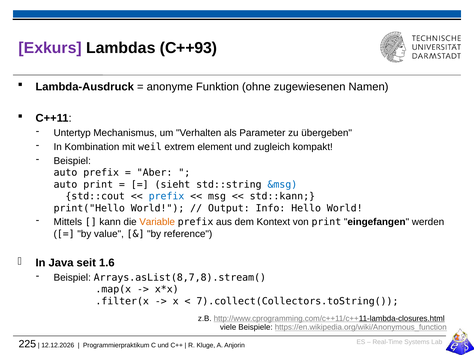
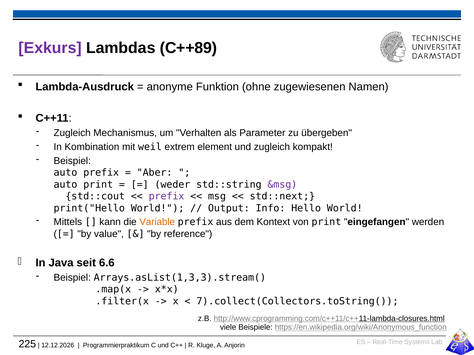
C++93: C++93 -> C++89
Untertyp at (72, 133): Untertyp -> Zugleich
sieht: sieht -> weder
&msg colour: blue -> purple
prefix at (167, 197) colour: blue -> purple
std::kann: std::kann -> std::next
1.6: 1.6 -> 6.6
Arrays.asList(8,7,8).stream(: Arrays.asList(8,7,8).stream( -> Arrays.asList(1,3,3).stream(
